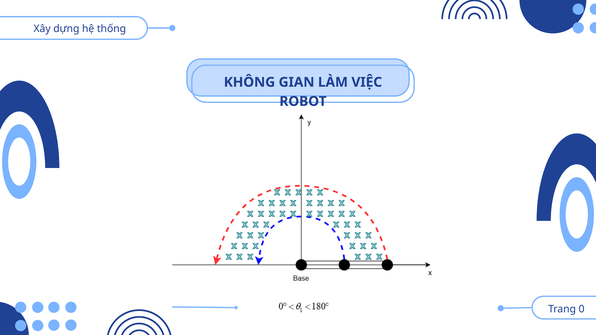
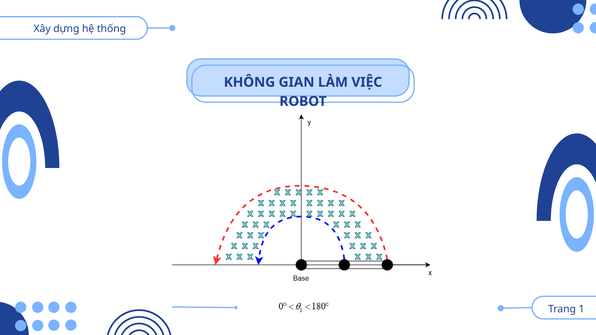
0: 0 -> 1
